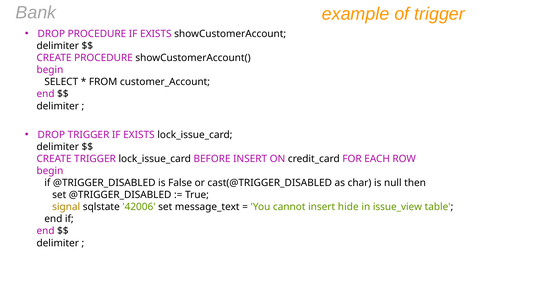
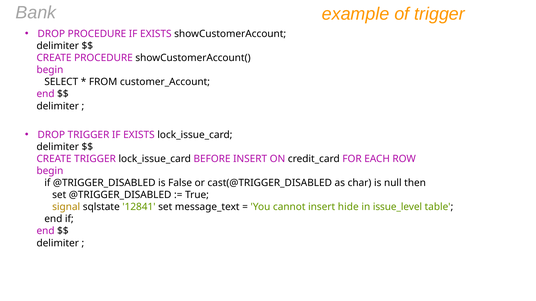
42006: 42006 -> 12841
issue_view: issue_view -> issue_level
